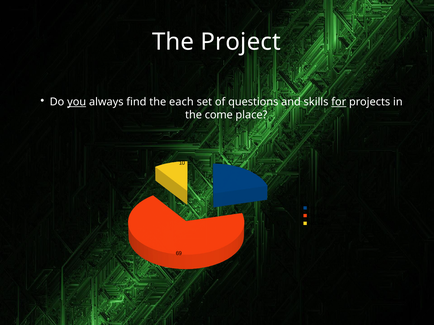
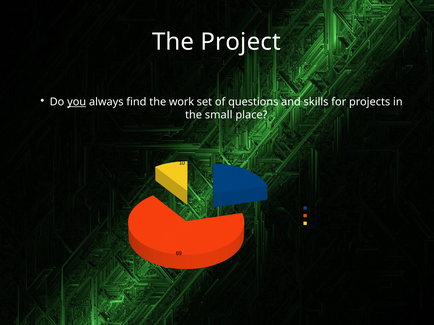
each: each -> work
for underline: present -> none
come: come -> small
